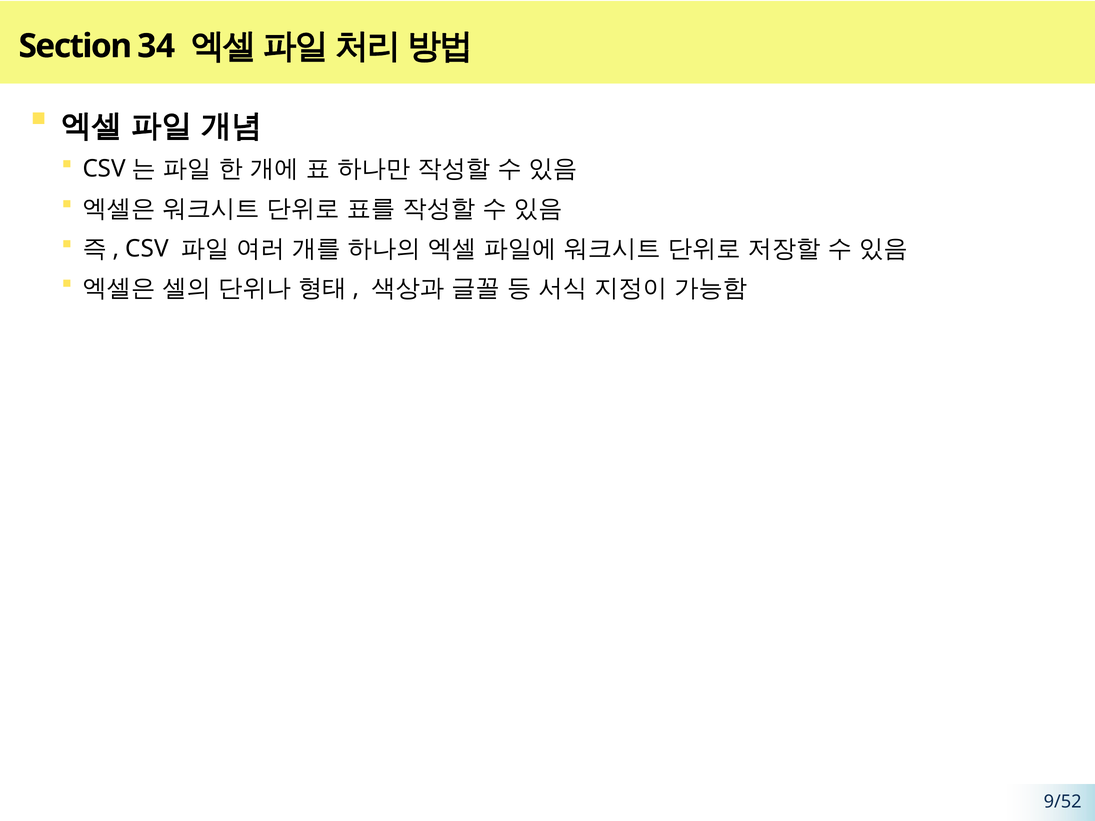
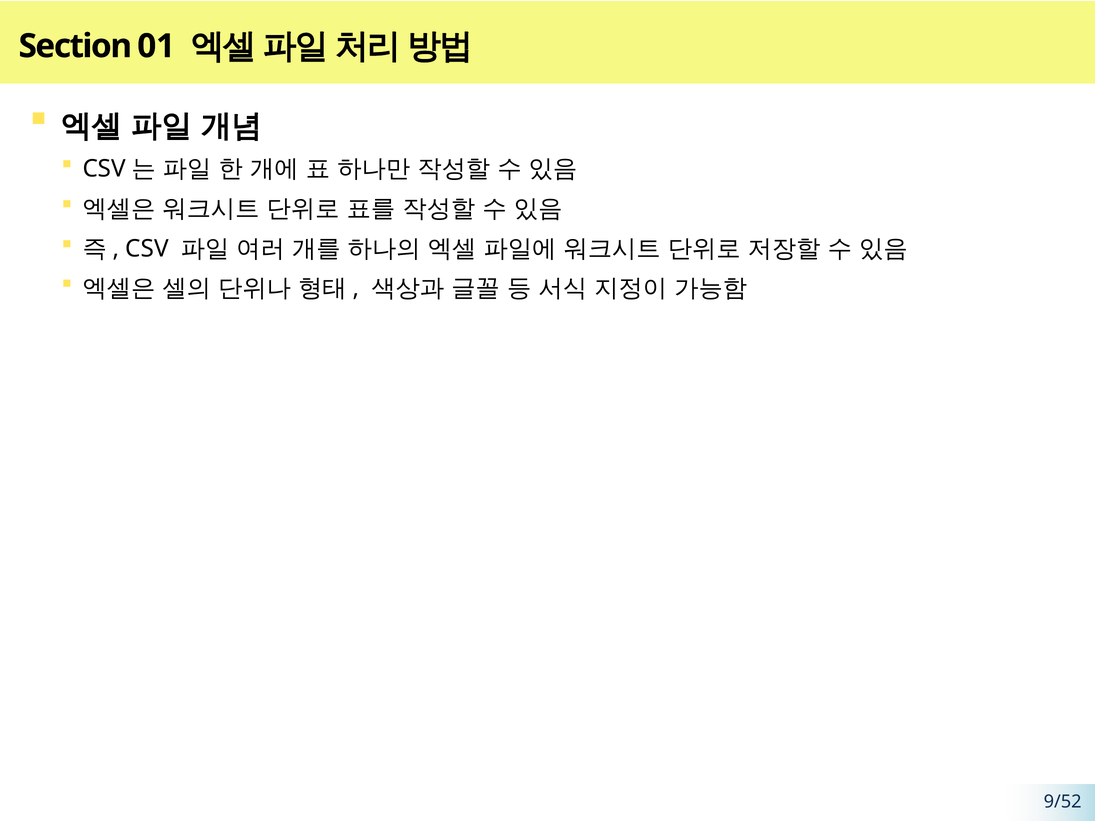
34: 34 -> 01
